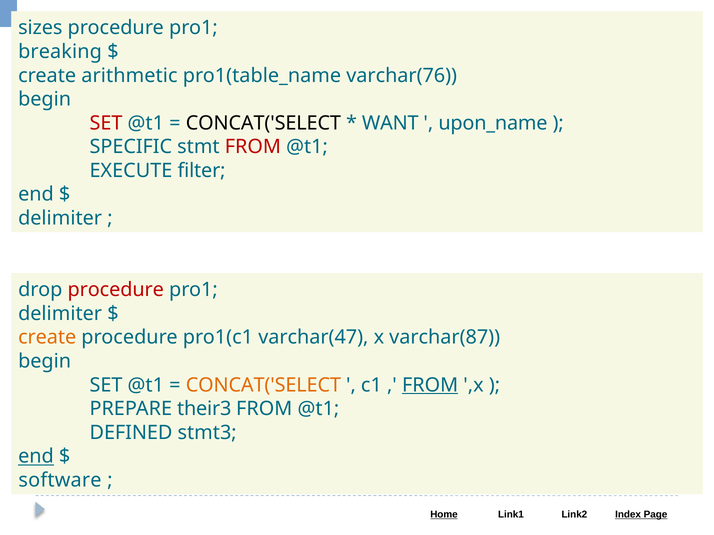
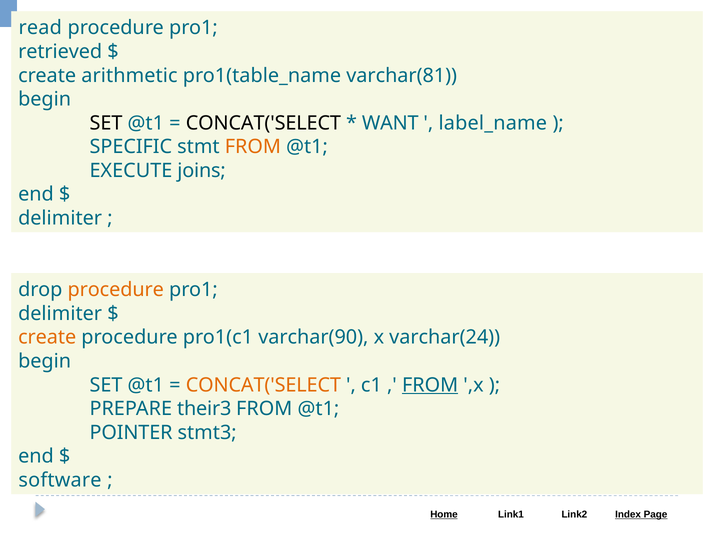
sizes: sizes -> read
breaking: breaking -> retrieved
varchar(76: varchar(76 -> varchar(81
SET at (106, 123) colour: red -> black
upon_name: upon_name -> label_name
FROM at (253, 147) colour: red -> orange
filter: filter -> joins
procedure at (116, 290) colour: red -> orange
varchar(47: varchar(47 -> varchar(90
varchar(87: varchar(87 -> varchar(24
DEFINED: DEFINED -> POINTER
end at (36, 457) underline: present -> none
